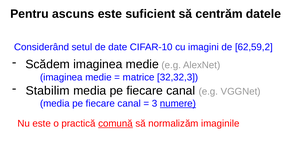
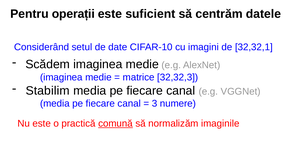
ascuns: ascuns -> operații
62,59,2: 62,59,2 -> 32,32,1
numere underline: present -> none
